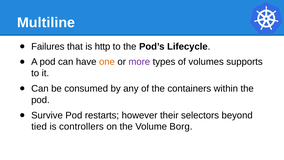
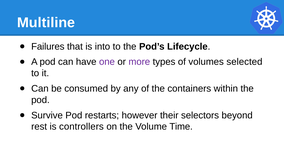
http: http -> into
one colour: orange -> purple
supports: supports -> selected
tied: tied -> rest
Borg: Borg -> Time
